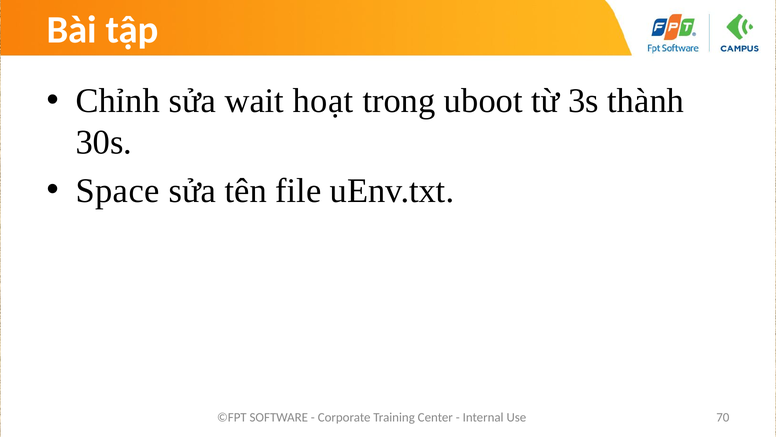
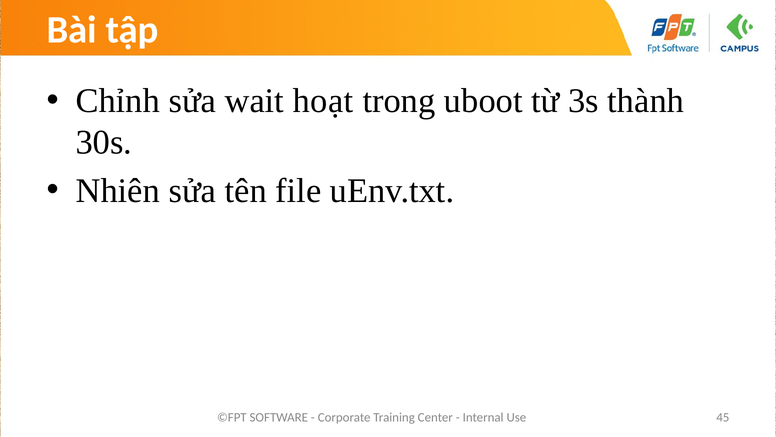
Space: Space -> Nhiên
70: 70 -> 45
